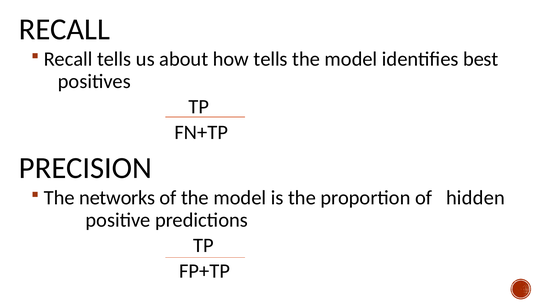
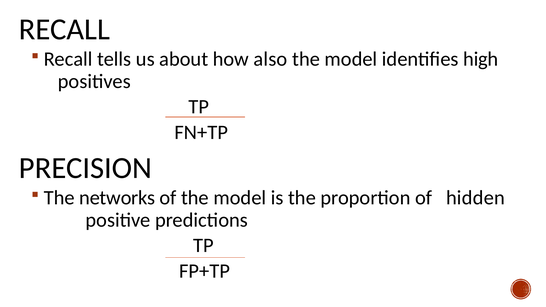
how tells: tells -> also
best: best -> high
